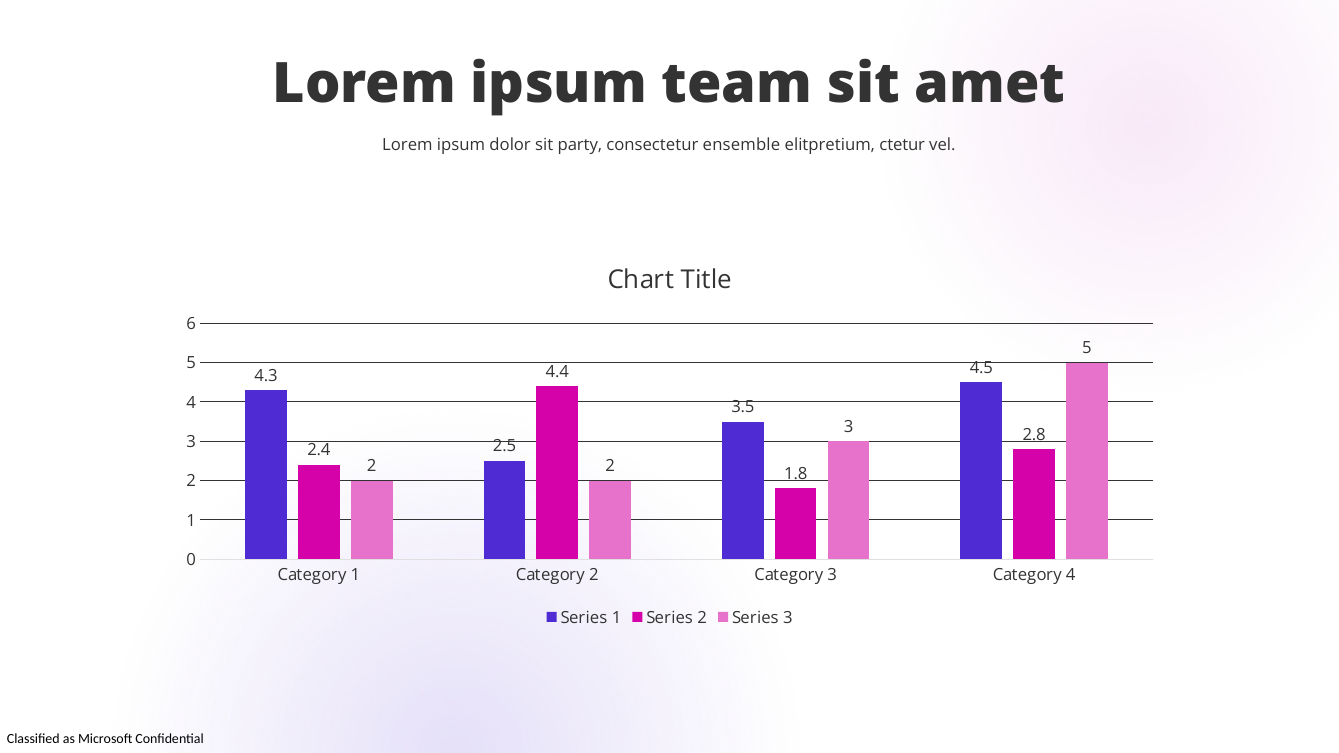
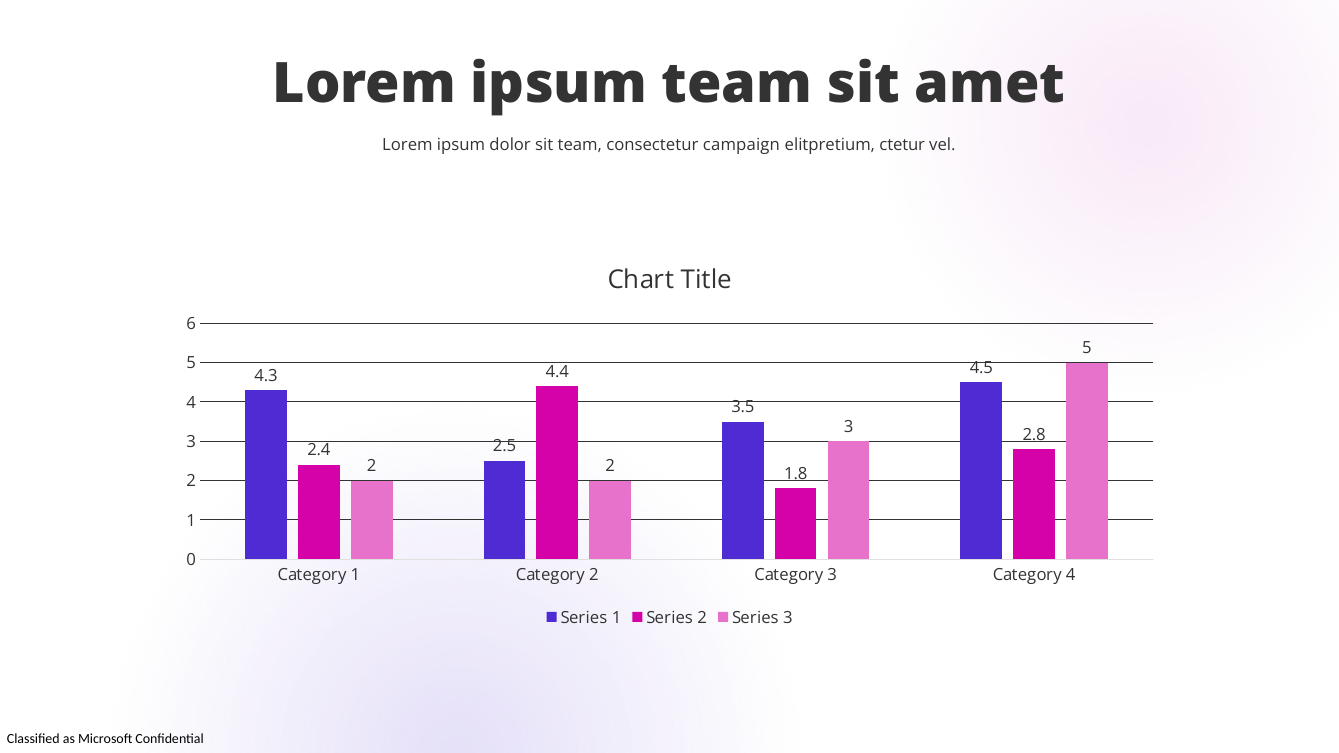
sit party: party -> team
ensemble: ensemble -> campaign
